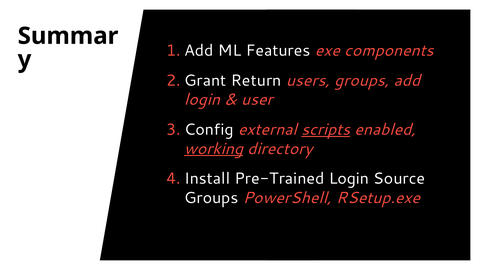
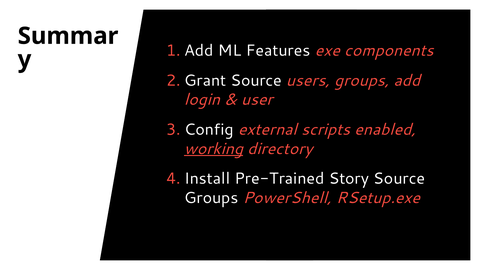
Return at (256, 80): Return -> Source
scripts underline: present -> none
Pre-Trained Login: Login -> Story
